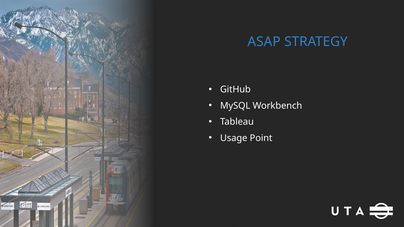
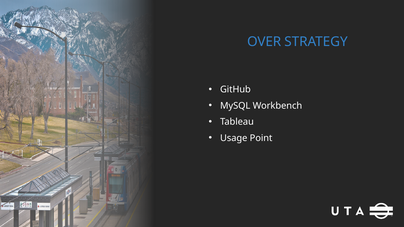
ASAP: ASAP -> OVER
